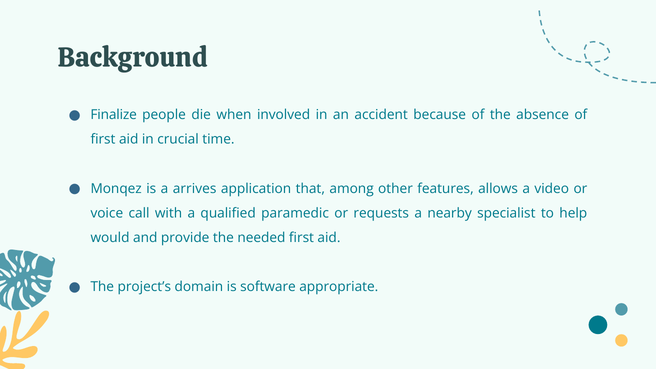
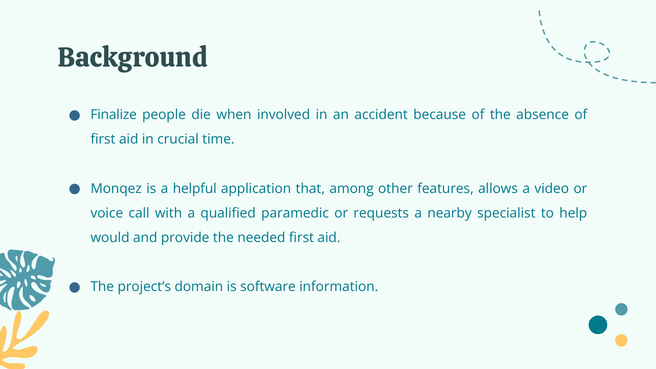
arrives: arrives -> helpful
appropriate: appropriate -> information
